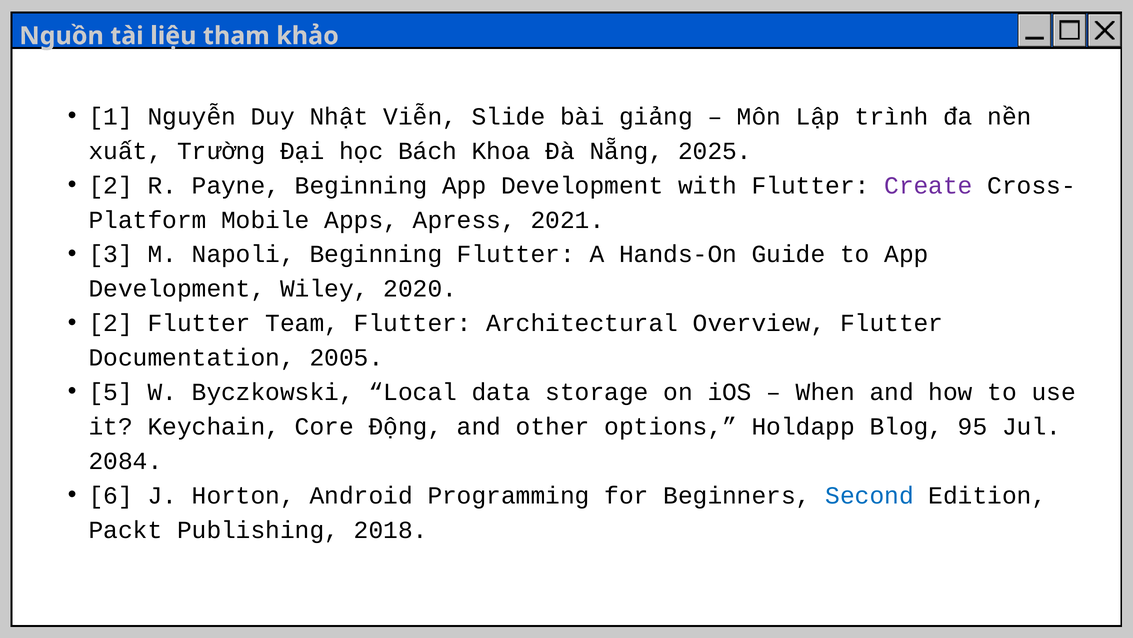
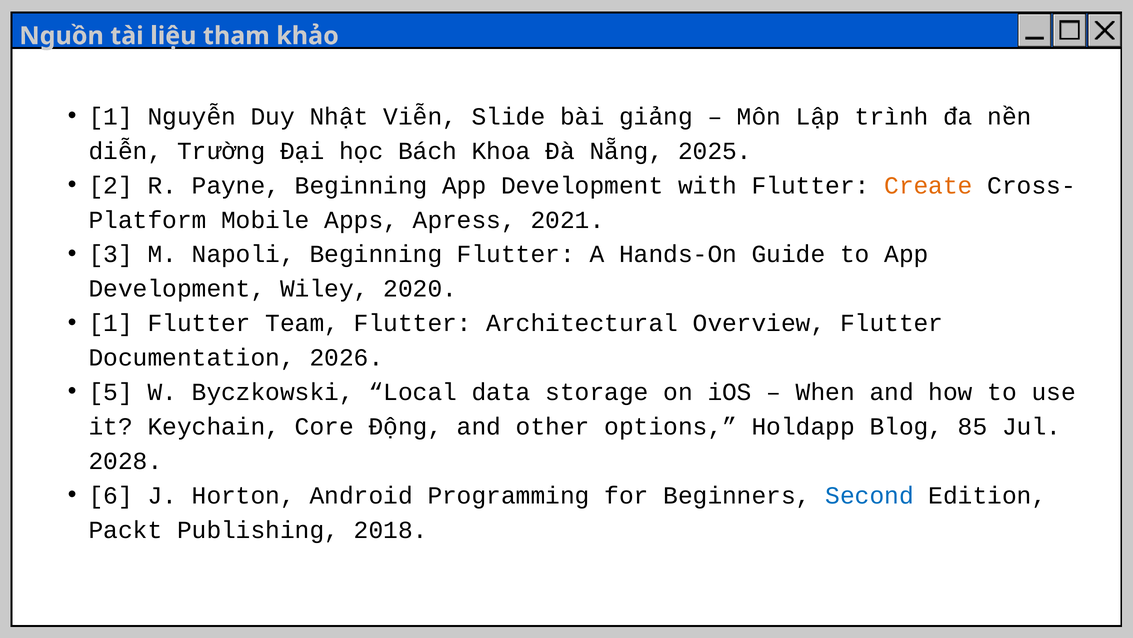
xuất: xuất -> diễn
Create colour: purple -> orange
2 at (111, 323): 2 -> 1
2005: 2005 -> 2026
95: 95 -> 85
2084: 2084 -> 2028
